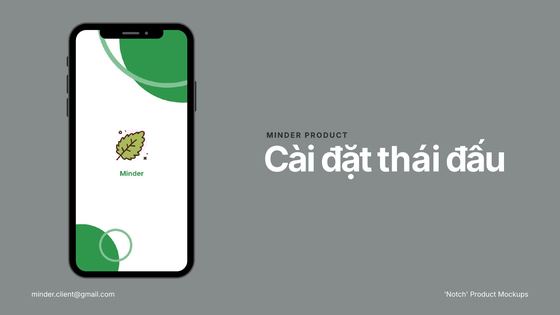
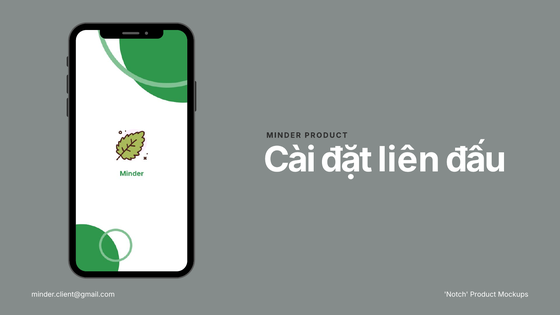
thái: thái -> liên
